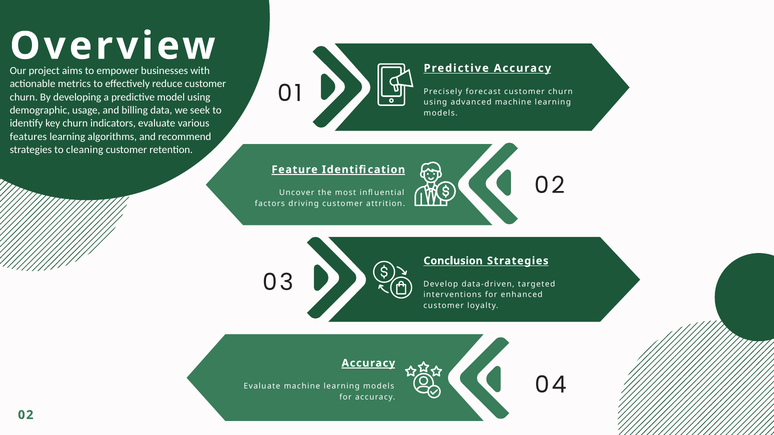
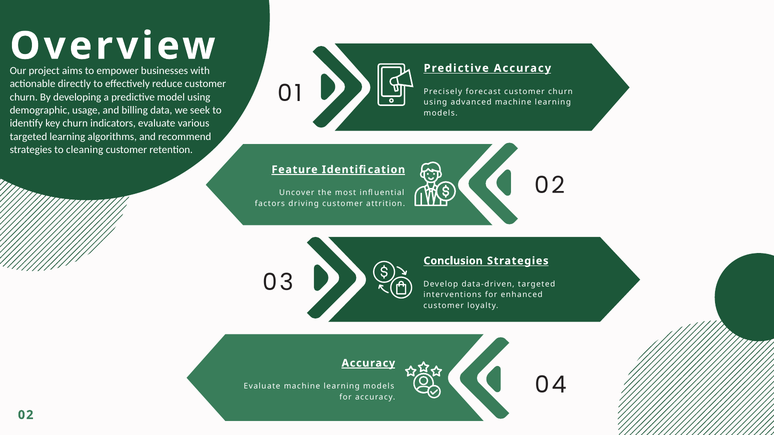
metrics: metrics -> directly
features at (28, 137): features -> targeted
